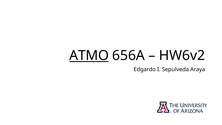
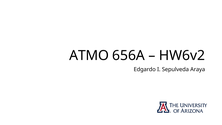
ATMO underline: present -> none
